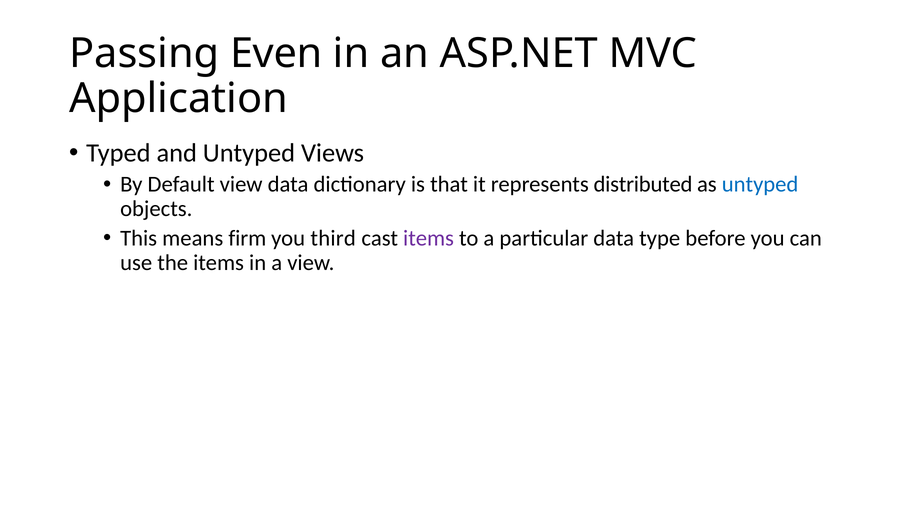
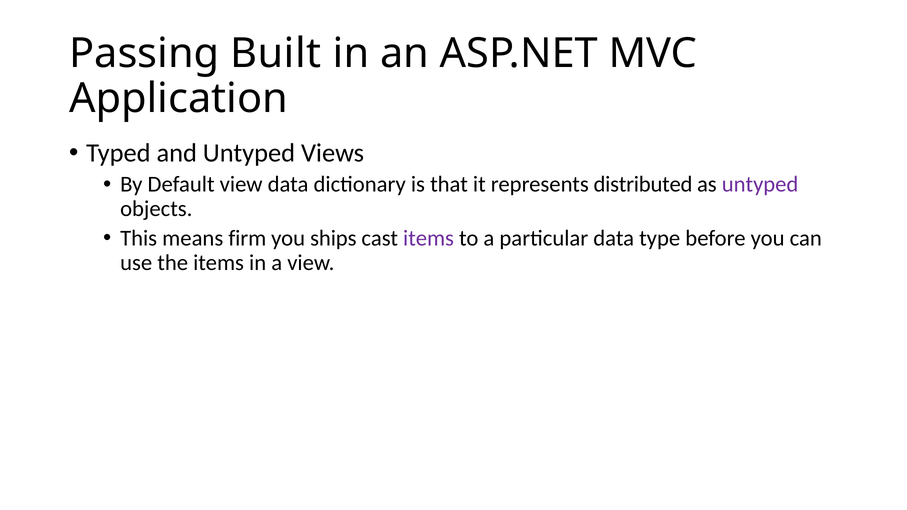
Even: Even -> Built
untyped at (760, 185) colour: blue -> purple
third: third -> ships
